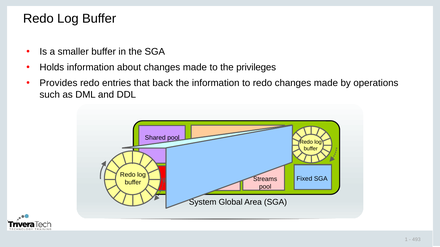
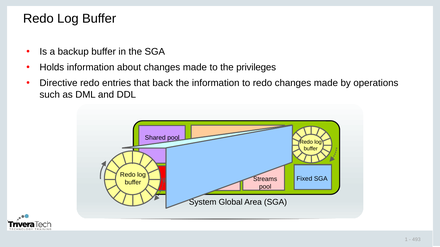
smaller: smaller -> backup
Provides: Provides -> Directive
